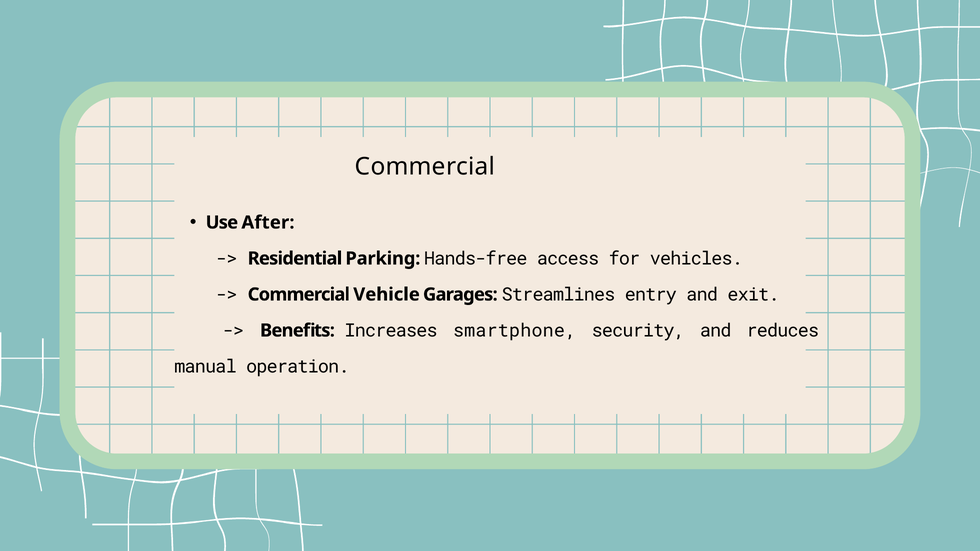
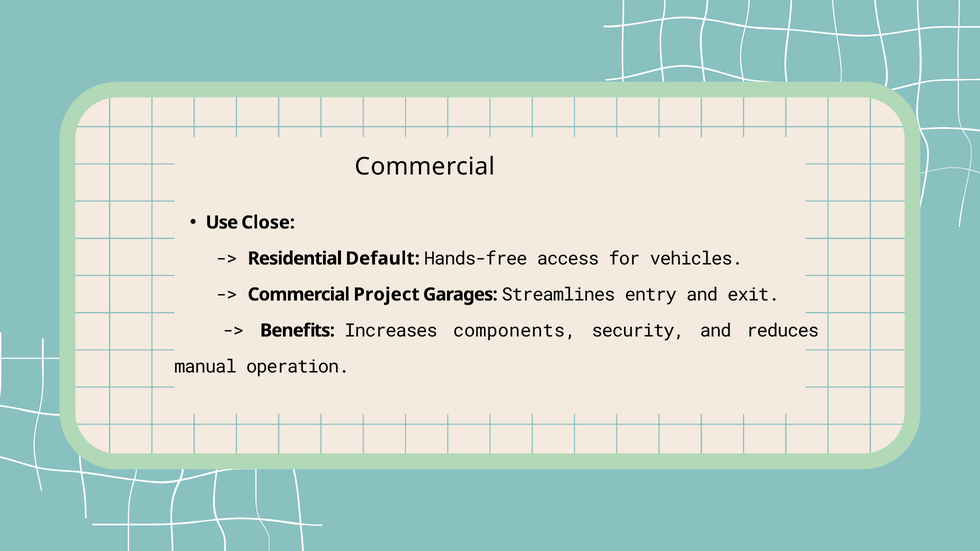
After: After -> Close
Parking: Parking -> Default
Vehicle: Vehicle -> Project
smartphone: smartphone -> components
